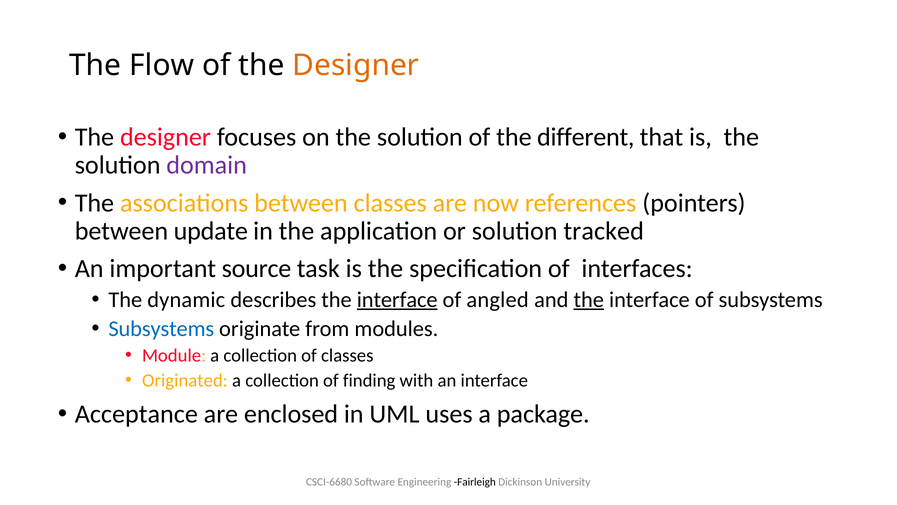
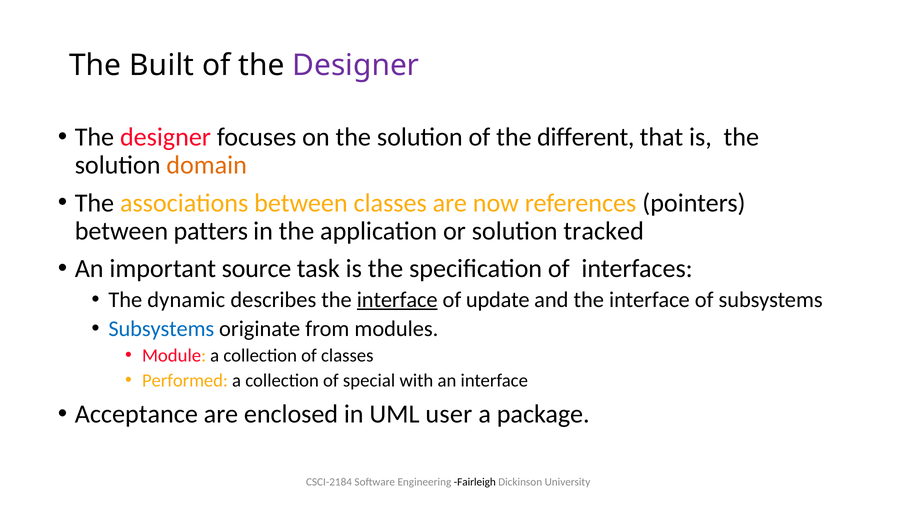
Flow: Flow -> Built
Designer at (356, 65) colour: orange -> purple
domain colour: purple -> orange
update: update -> patters
angled: angled -> update
the at (589, 299) underline: present -> none
Originated: Originated -> Performed
finding: finding -> special
uses: uses -> user
CSCI-6680: CSCI-6680 -> CSCI-2184
